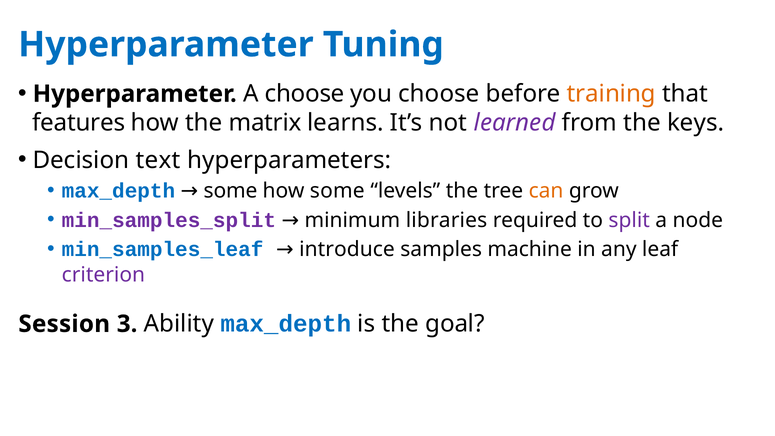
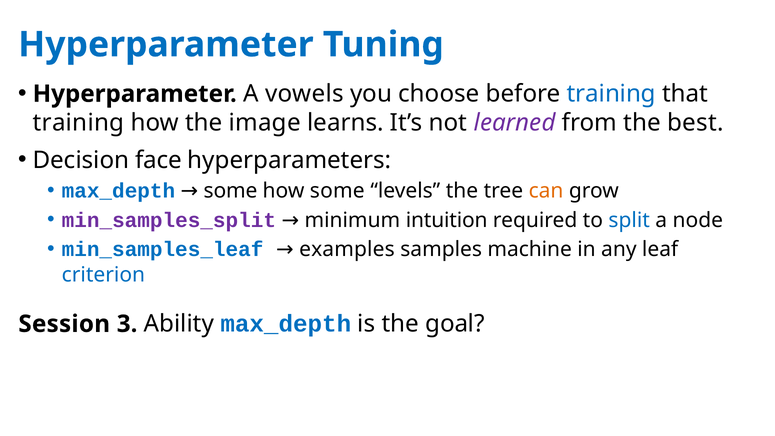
A choose: choose -> vowels
training at (611, 94) colour: orange -> blue
features at (79, 123): features -> training
matrix: matrix -> image
keys: keys -> best
text: text -> face
libraries: libraries -> intuition
split colour: purple -> blue
introduce: introduce -> examples
criterion colour: purple -> blue
